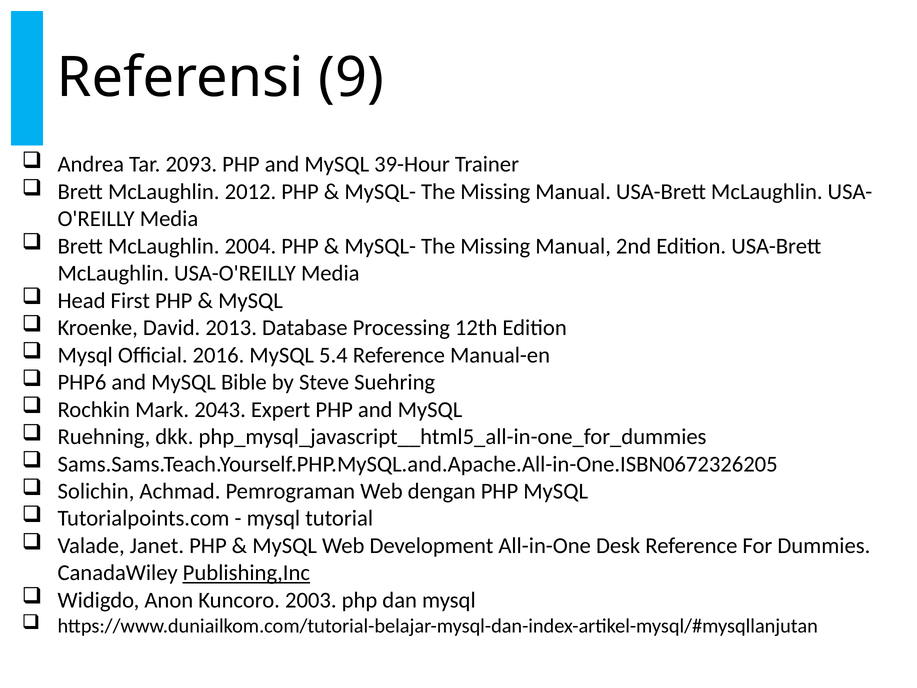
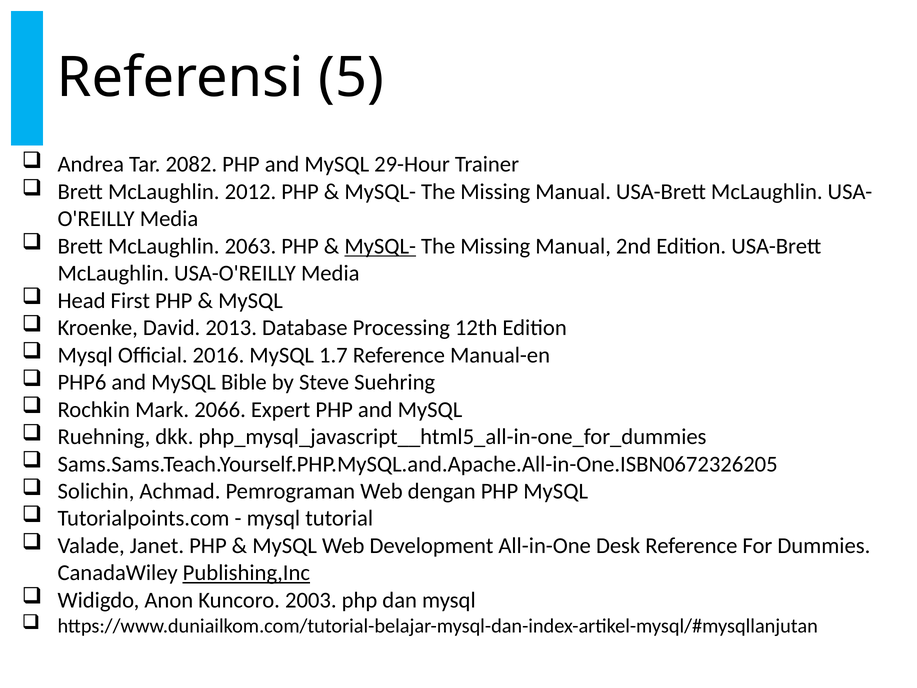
9: 9 -> 5
2093: 2093 -> 2082
39-Hour: 39-Hour -> 29-Hour
2004: 2004 -> 2063
MySQL- at (380, 246) underline: none -> present
5.4: 5.4 -> 1.7
2043: 2043 -> 2066
